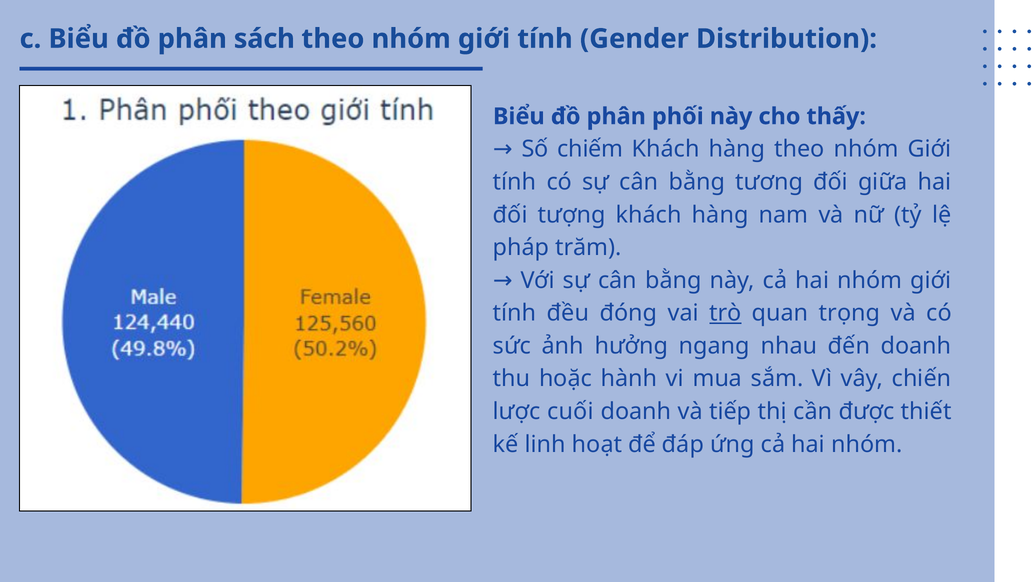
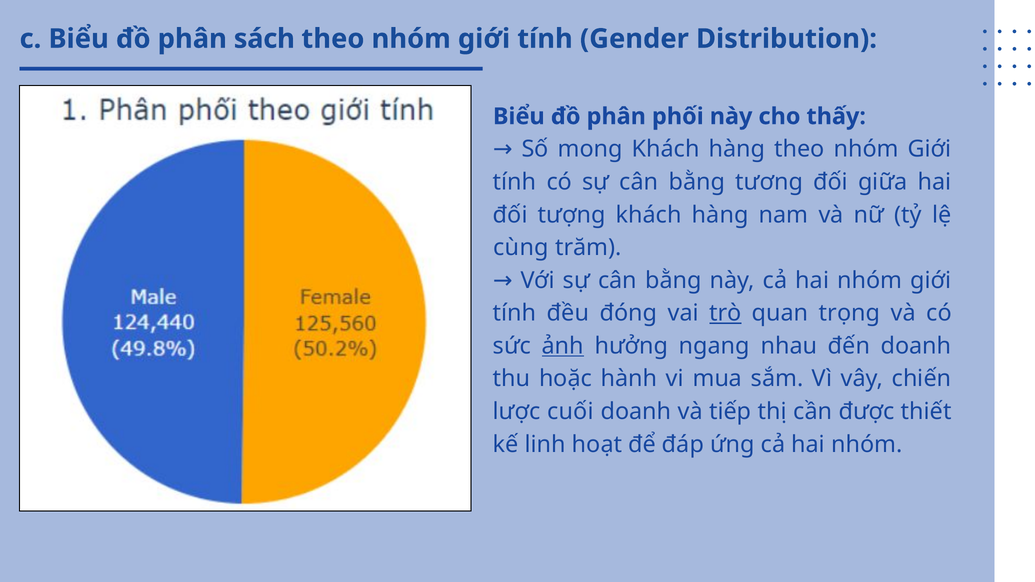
chiếm: chiếm -> mong
pháp: pháp -> cùng
ảnh underline: none -> present
